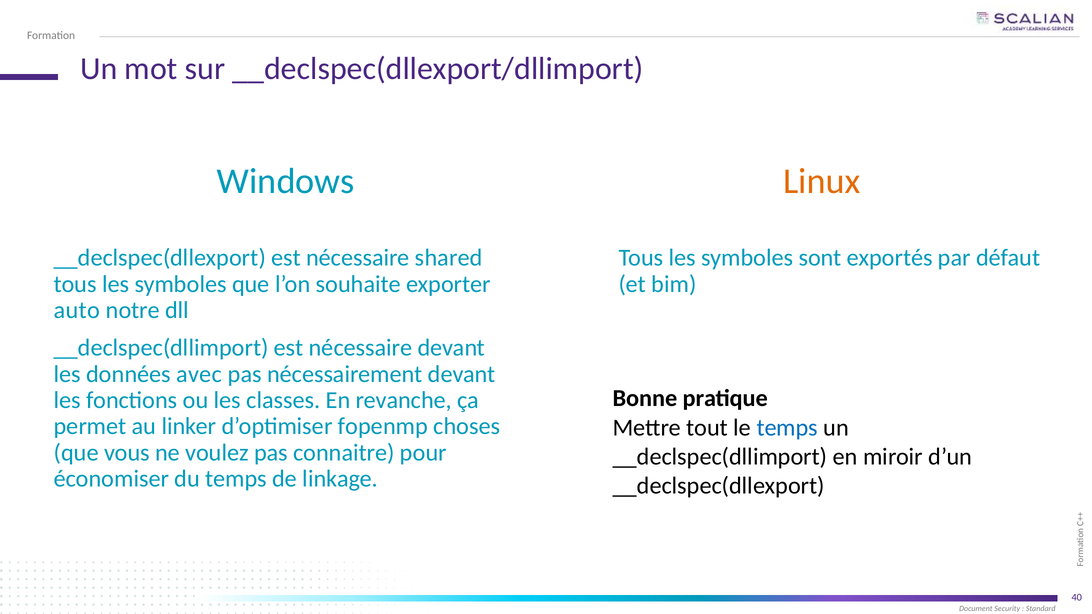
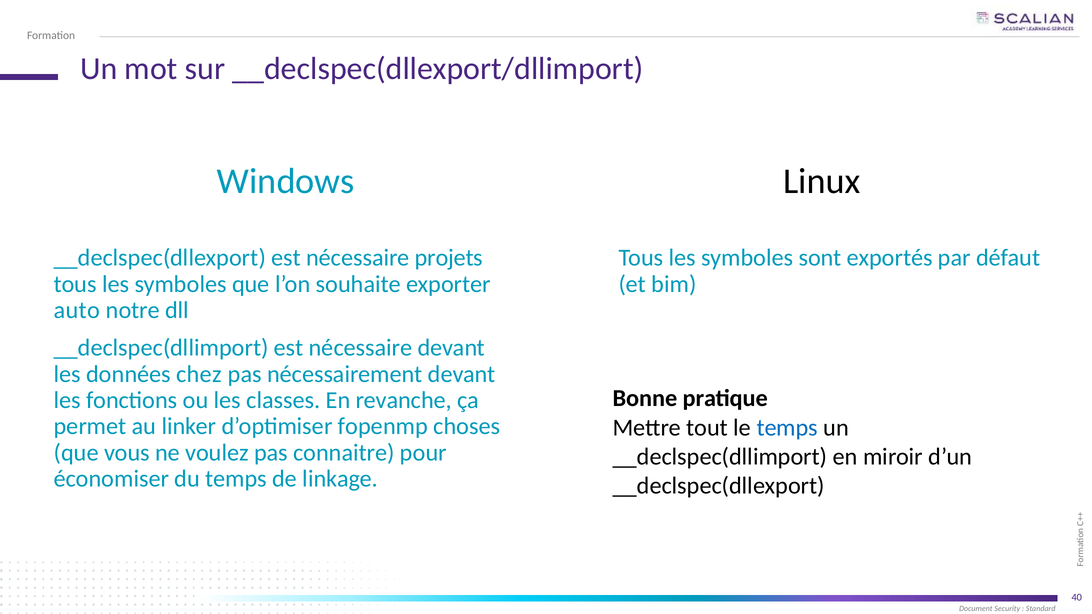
Linux colour: orange -> black
shared: shared -> projets
avec: avec -> chez
